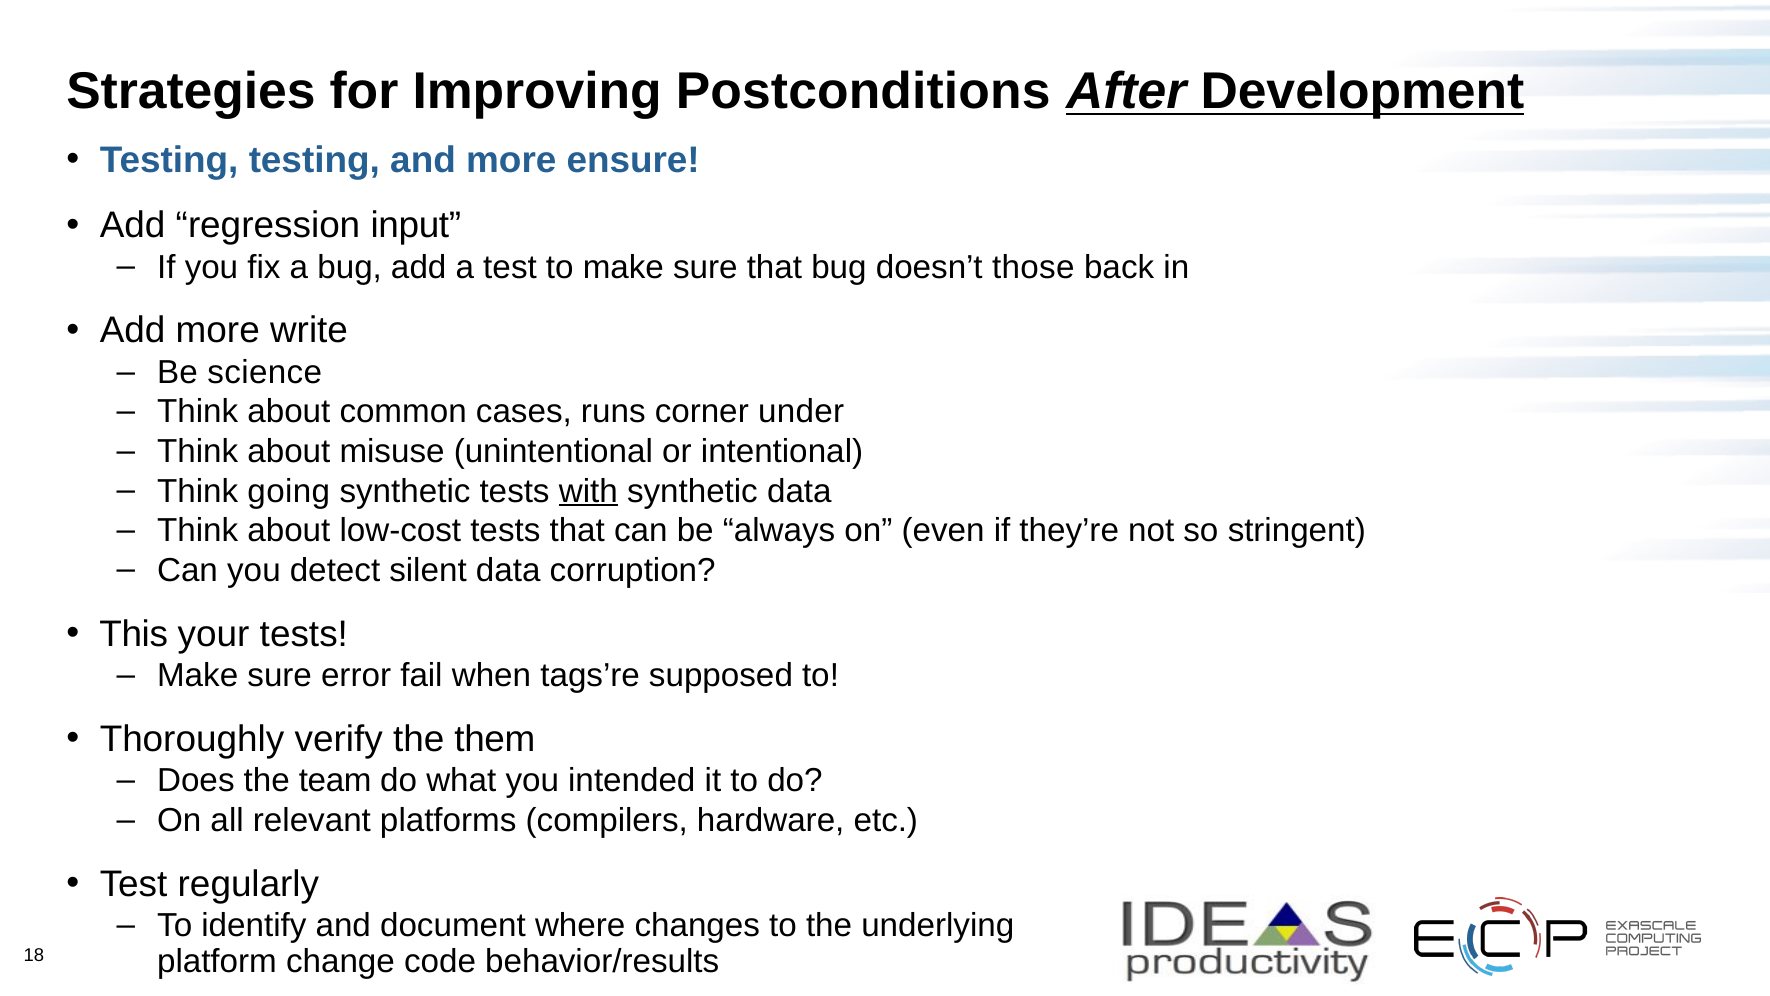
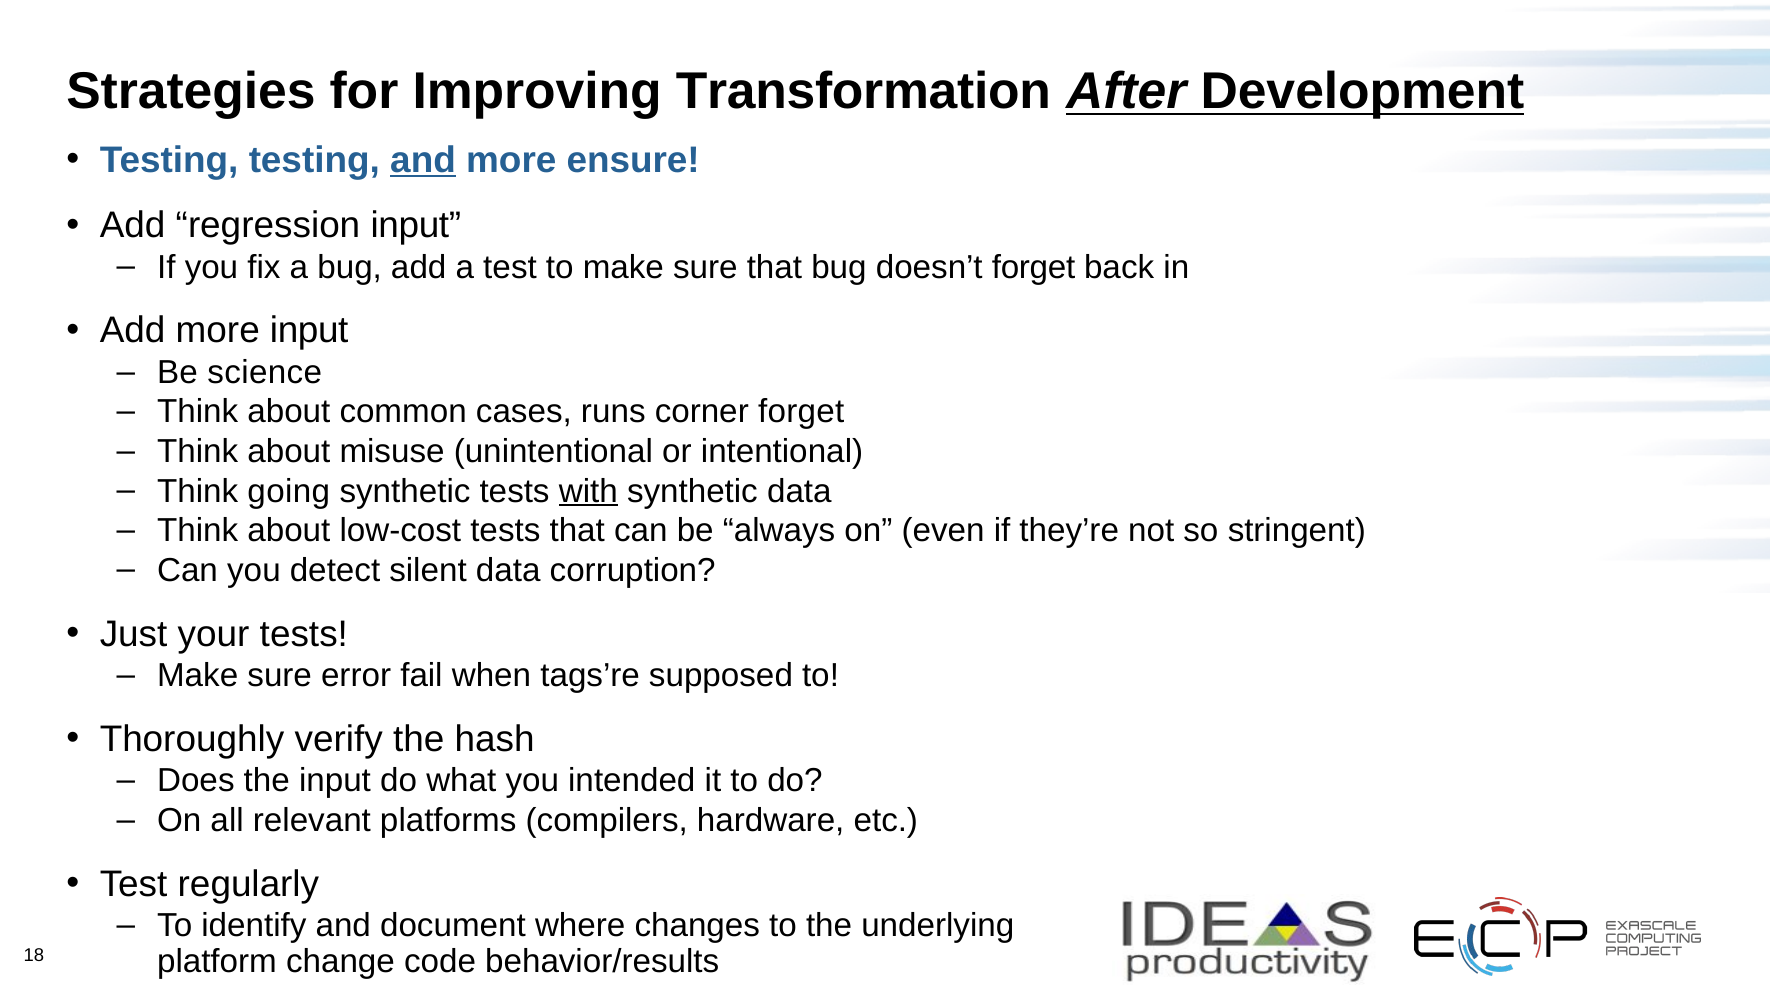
Postconditions: Postconditions -> Transformation
and at (423, 160) underline: none -> present
doesn’t those: those -> forget
more write: write -> input
corner under: under -> forget
This: This -> Just
them: them -> hash
the team: team -> input
